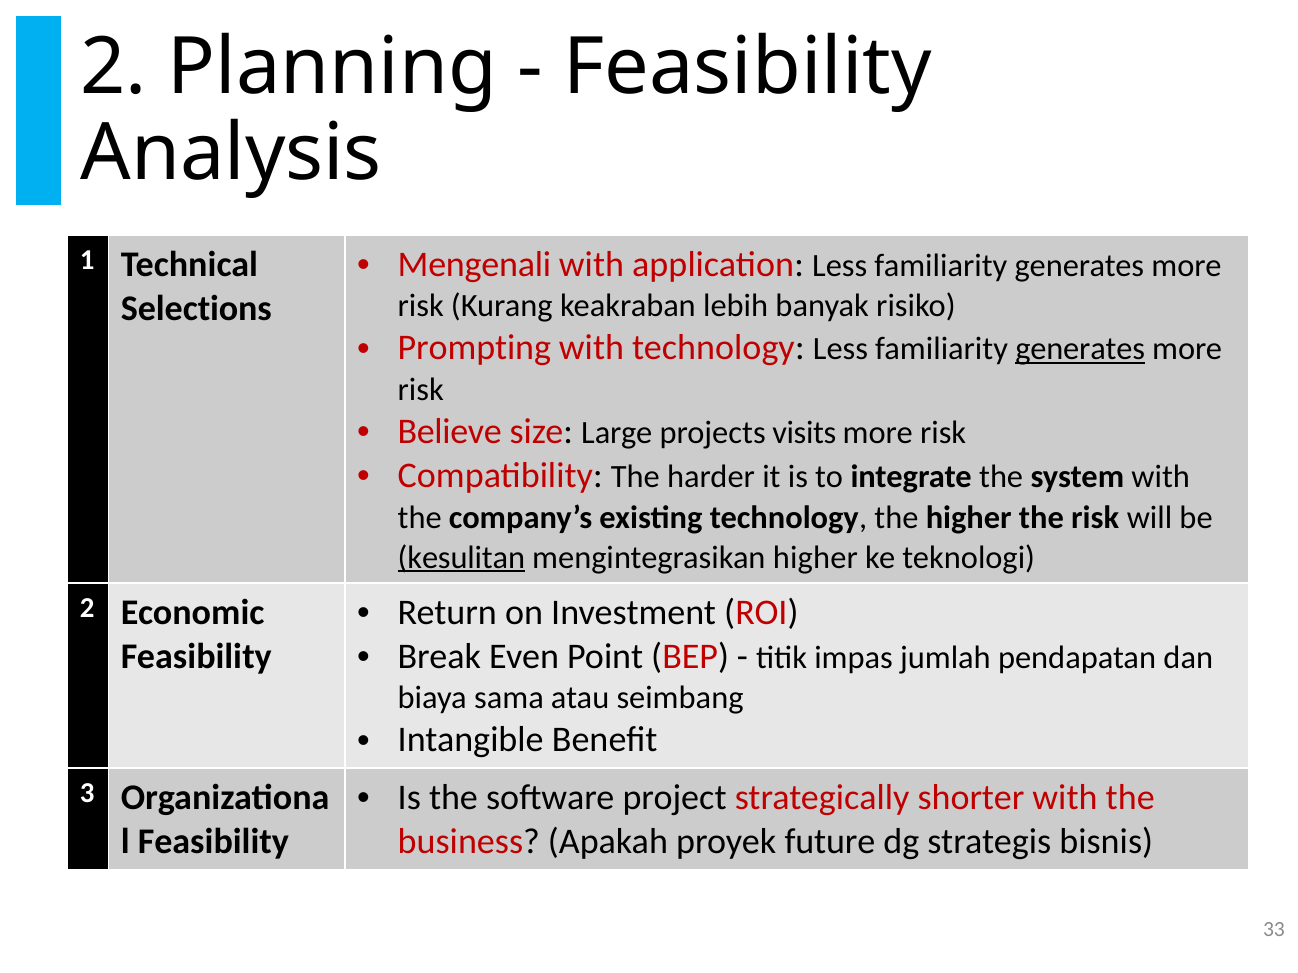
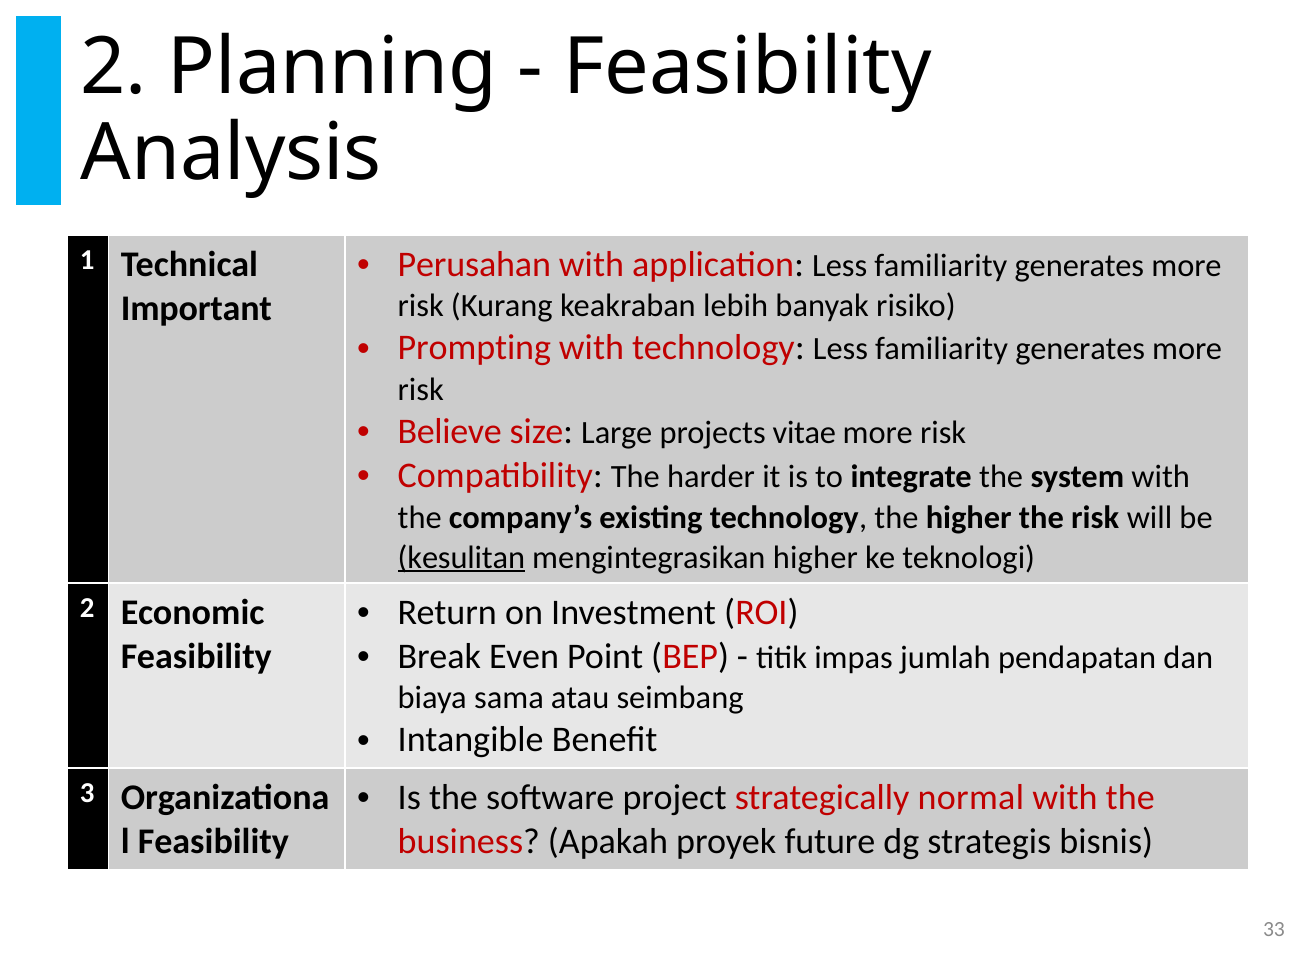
Mengenali: Mengenali -> Perusahan
Selections: Selections -> Important
generates at (1080, 349) underline: present -> none
visits: visits -> vitae
shorter: shorter -> normal
